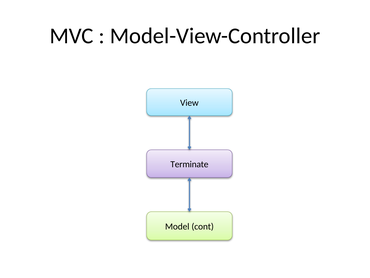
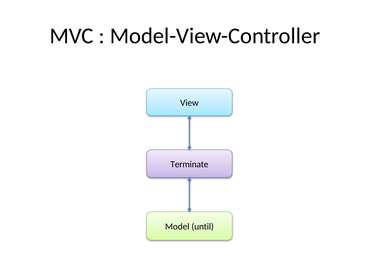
cont: cont -> until
